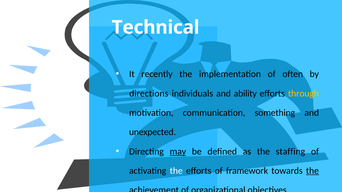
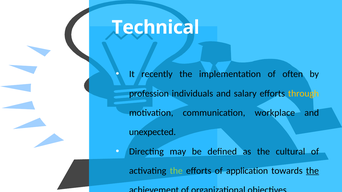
directions: directions -> profession
ability: ability -> salary
something: something -> workplace
may underline: present -> none
staffing: staffing -> cultural
the at (176, 171) colour: white -> light green
framework: framework -> application
